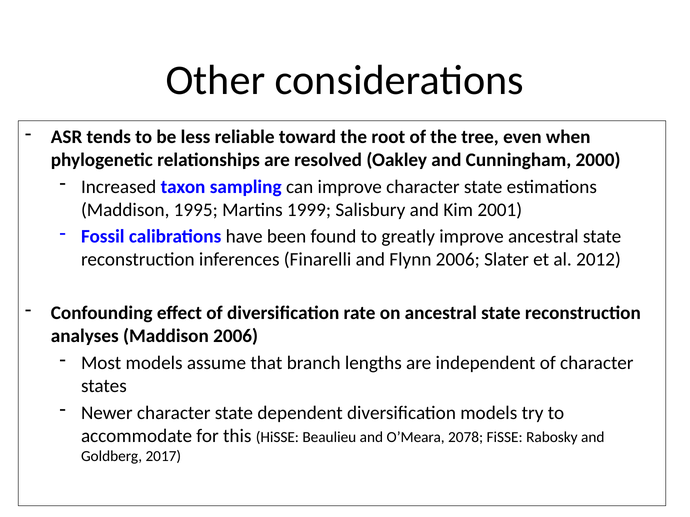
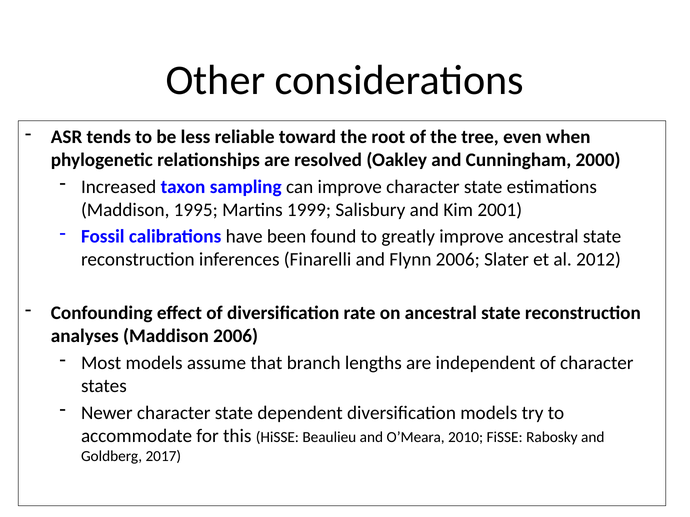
2078: 2078 -> 2010
